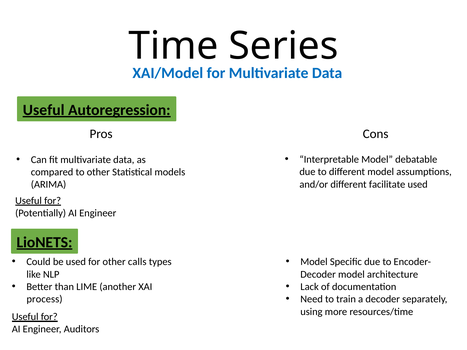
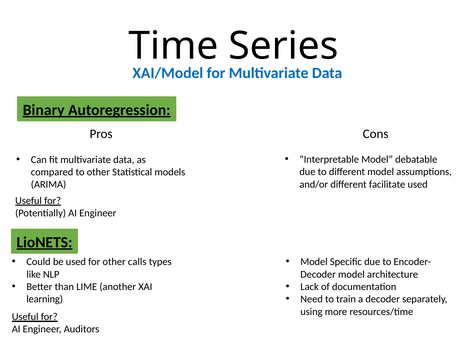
Useful at (44, 110): Useful -> Binary
process: process -> learning
